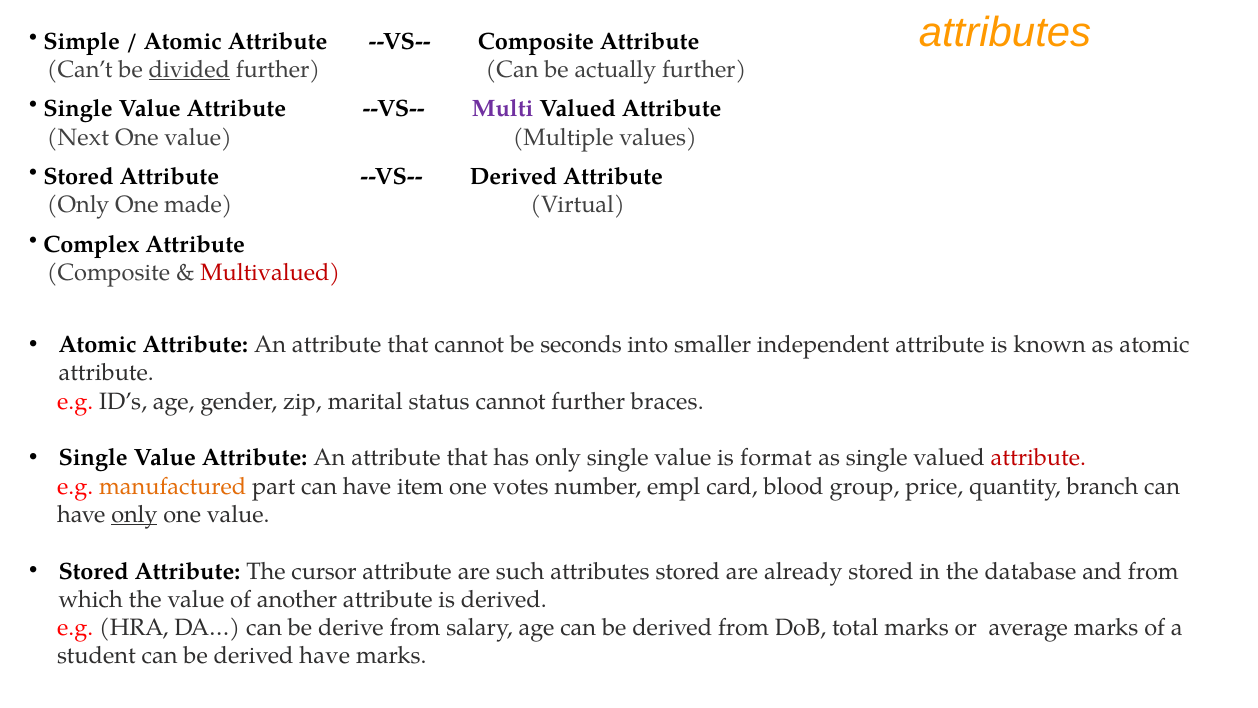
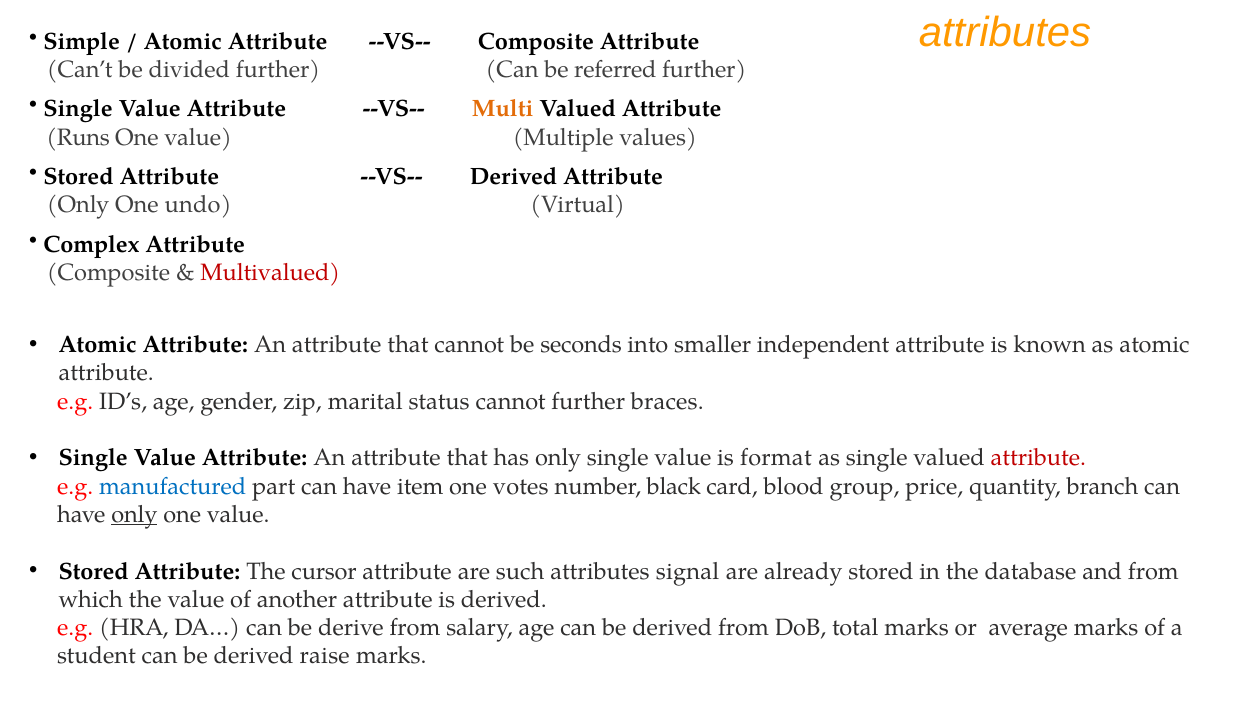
divided underline: present -> none
actually: actually -> referred
Multi colour: purple -> orange
Next: Next -> Runs
made: made -> undo
manufactured colour: orange -> blue
empl: empl -> black
attributes stored: stored -> signal
derived have: have -> raise
